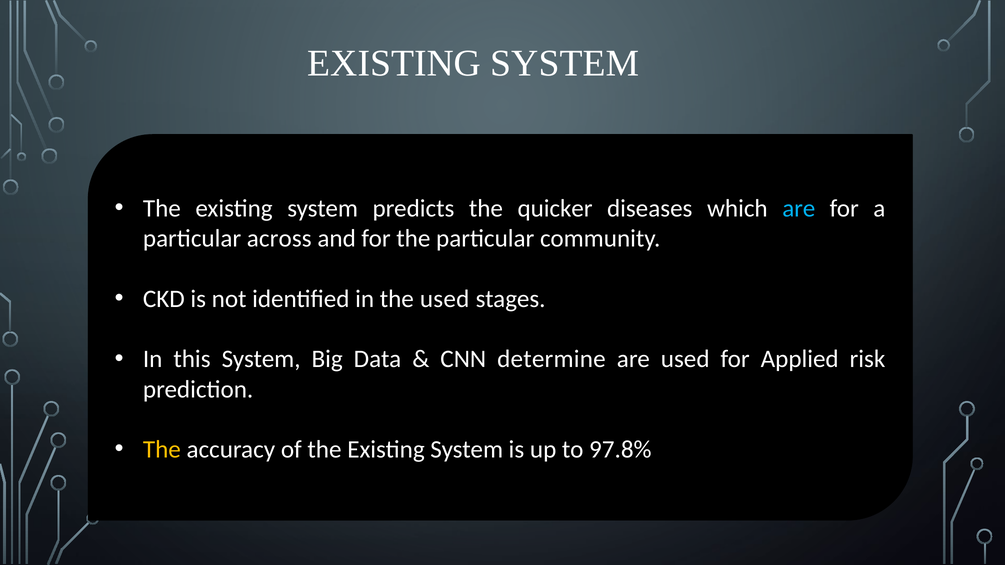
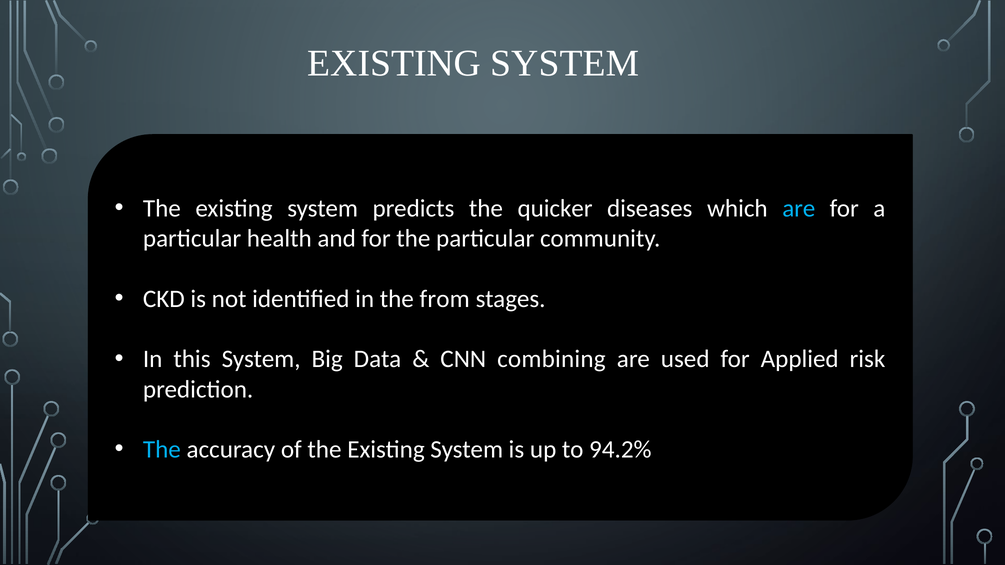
across: across -> health
the used: used -> from
determine: determine -> combining
The at (162, 450) colour: yellow -> light blue
97.8%: 97.8% -> 94.2%
